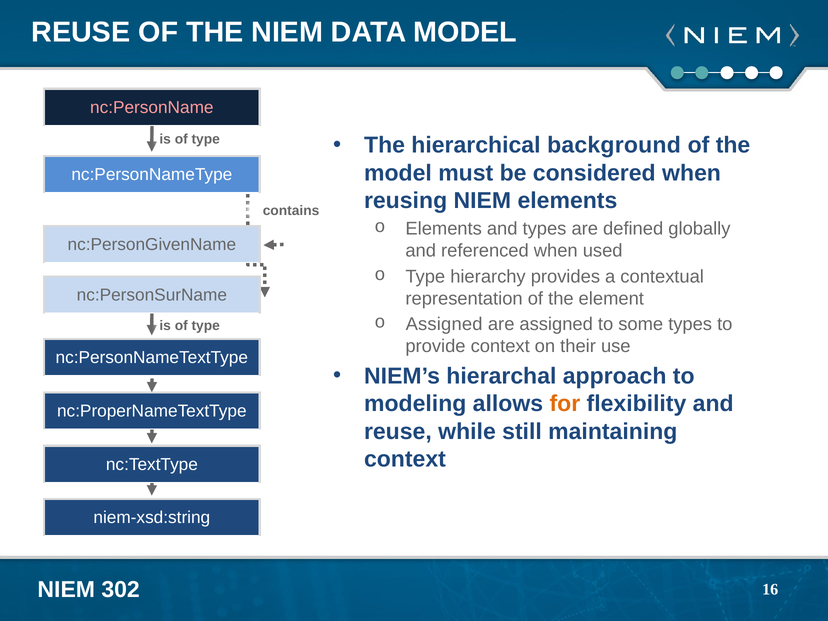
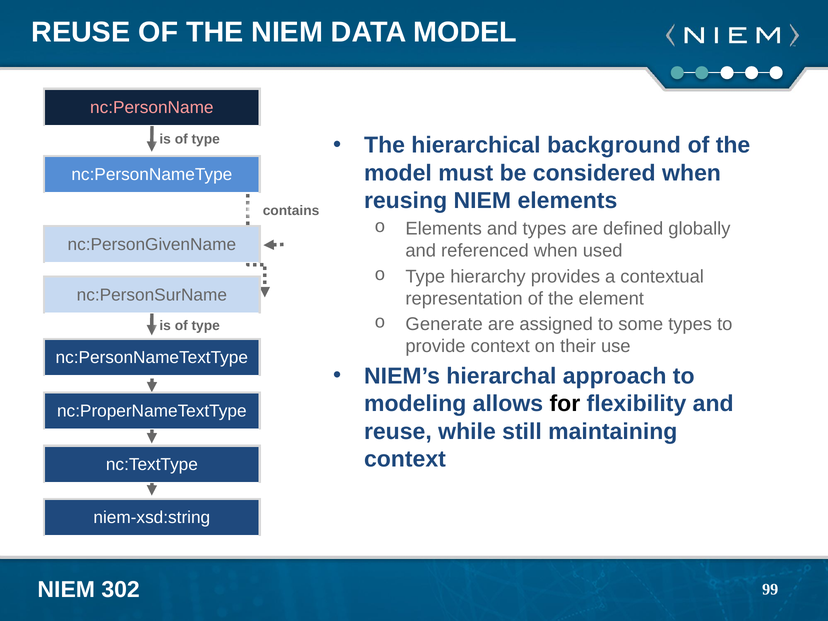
Assigned at (444, 324): Assigned -> Generate
for colour: orange -> black
16: 16 -> 99
